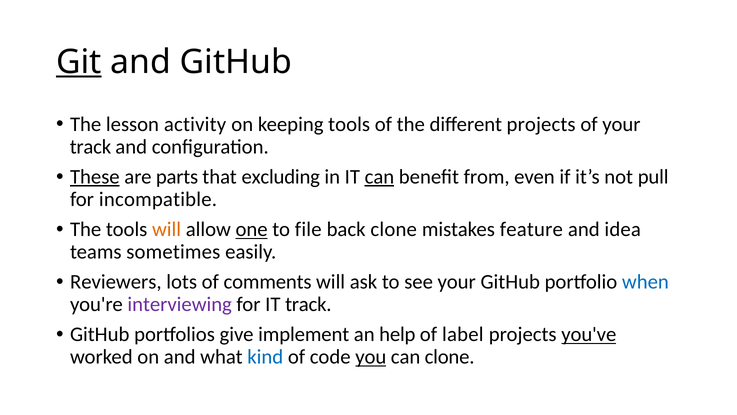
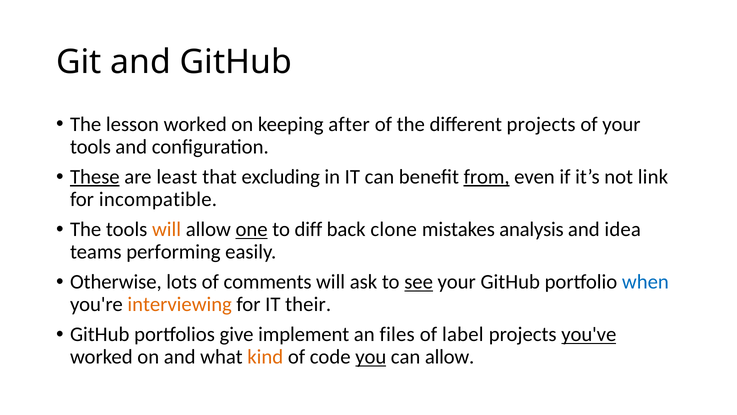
Git underline: present -> none
lesson activity: activity -> worked
keeping tools: tools -> after
track at (90, 147): track -> tools
parts: parts -> least
can at (379, 177) underline: present -> none
from underline: none -> present
pull: pull -> link
file: file -> diff
feature: feature -> analysis
sometimes: sometimes -> performing
Reviewers: Reviewers -> Otherwise
see underline: none -> present
interviewing colour: purple -> orange
IT track: track -> their
help: help -> files
kind colour: blue -> orange
can clone: clone -> allow
